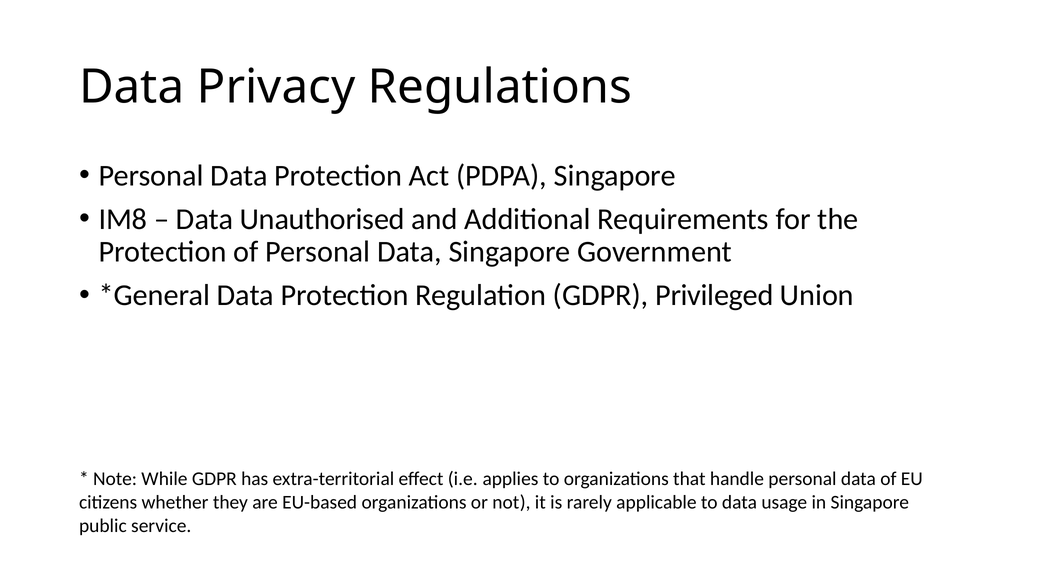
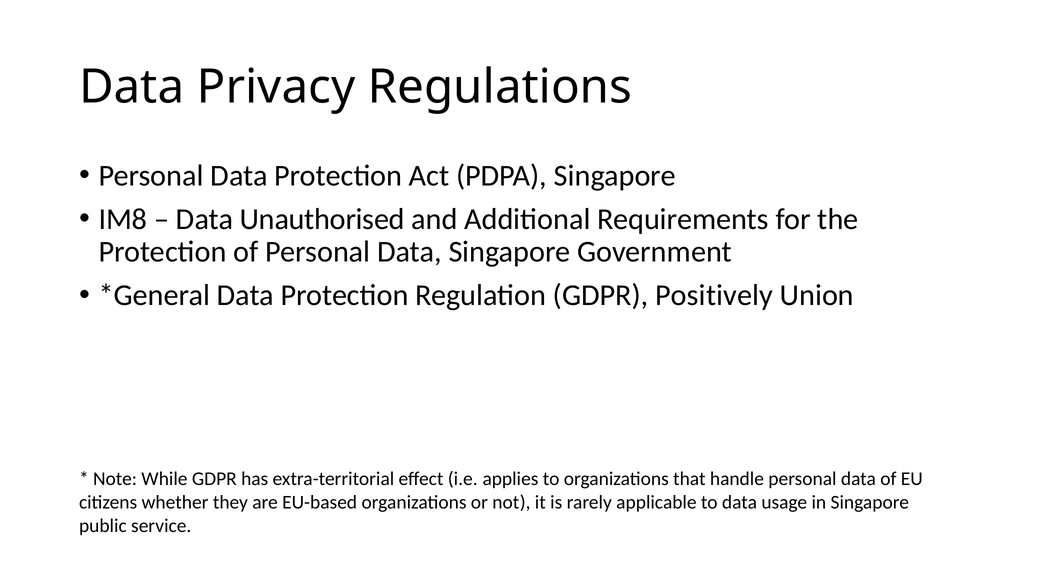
Privileged: Privileged -> Positively
